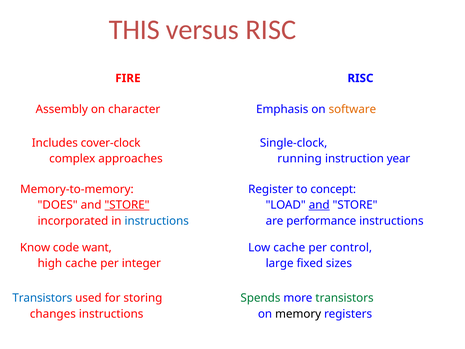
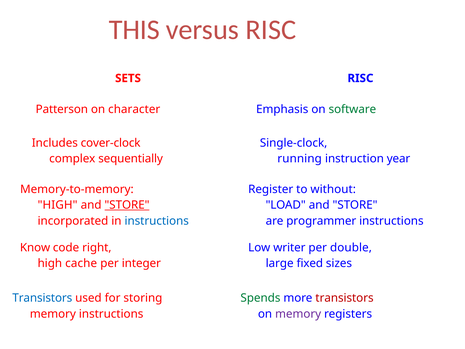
FIRE: FIRE -> SETS
Assembly: Assembly -> Patterson
software colour: orange -> green
approaches: approaches -> sequentially
concept: concept -> without
DOES at (58, 205): DOES -> HIGH
and at (319, 205) underline: present -> none
performance: performance -> programmer
want: want -> right
Low cache: cache -> writer
control: control -> double
transistors at (345, 298) colour: green -> red
changes at (53, 314): changes -> memory
memory at (298, 314) colour: black -> purple
